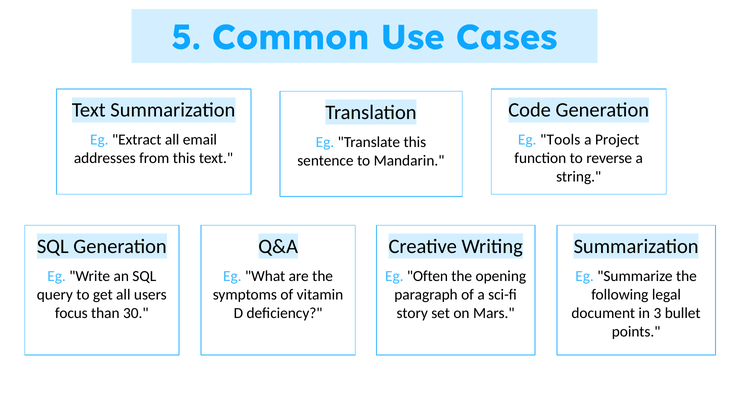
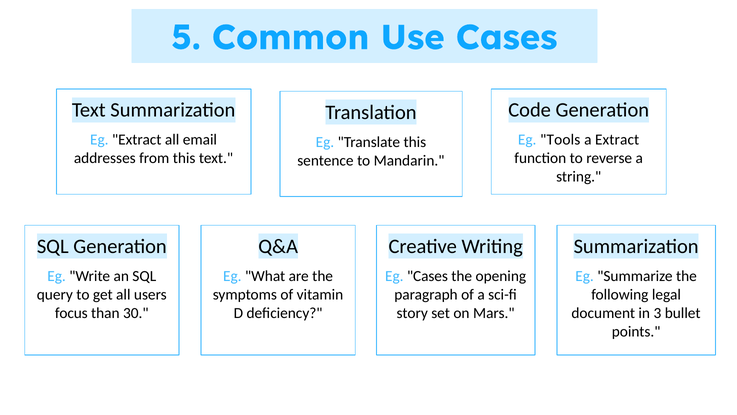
a Project: Project -> Extract
Eg Often: Often -> Cases
